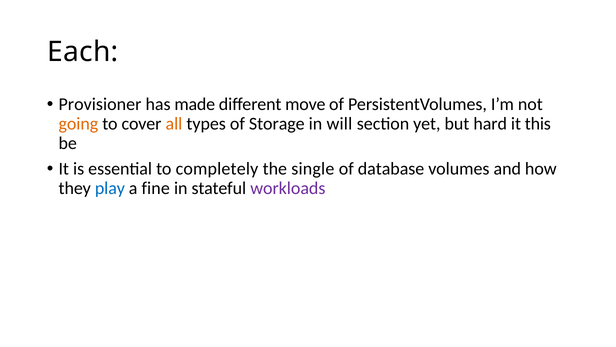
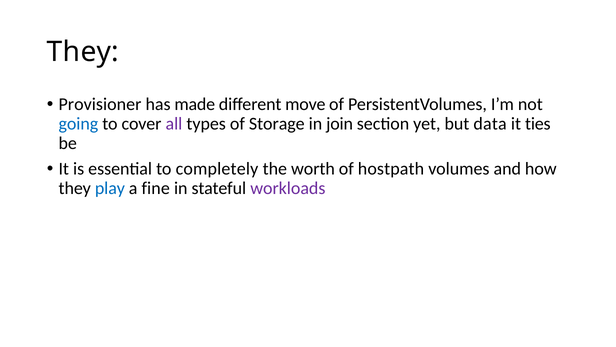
Each at (83, 52): Each -> They
going colour: orange -> blue
all colour: orange -> purple
will: will -> join
hard: hard -> data
this: this -> ties
single: single -> worth
database: database -> hostpath
